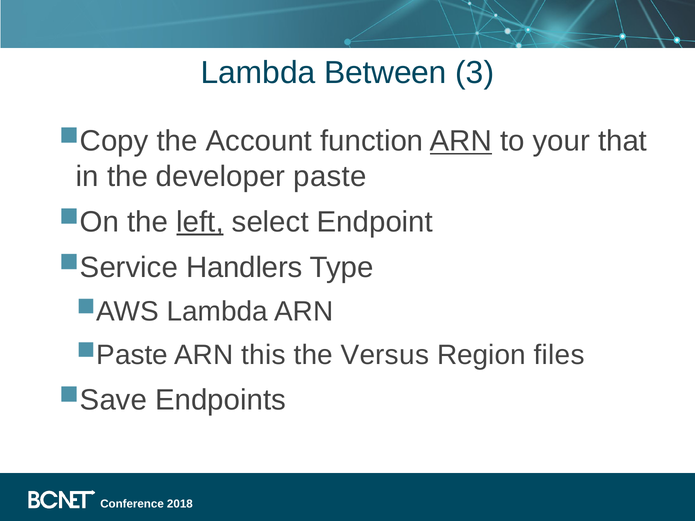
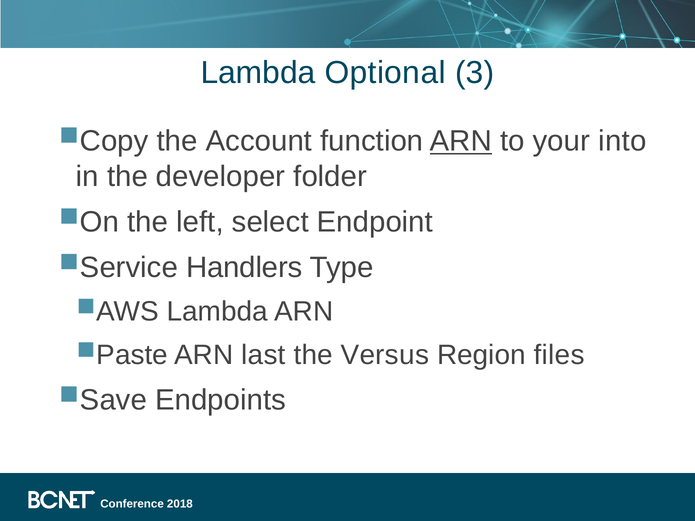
Between: Between -> Optional
that: that -> into
paste: paste -> folder
left underline: present -> none
this: this -> last
